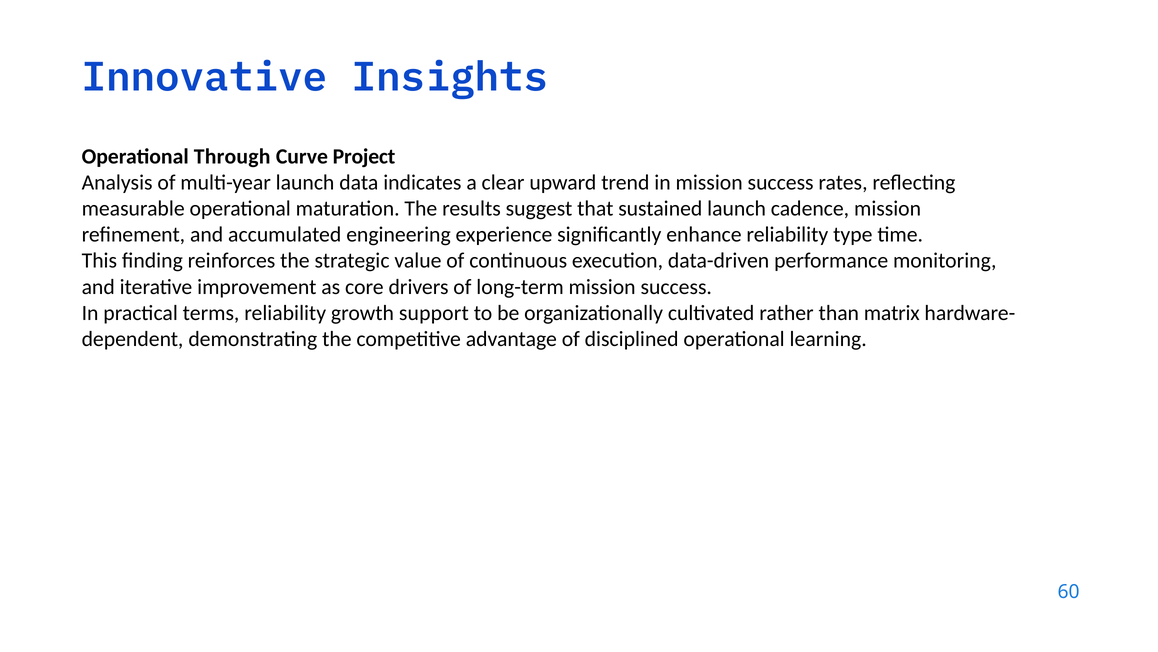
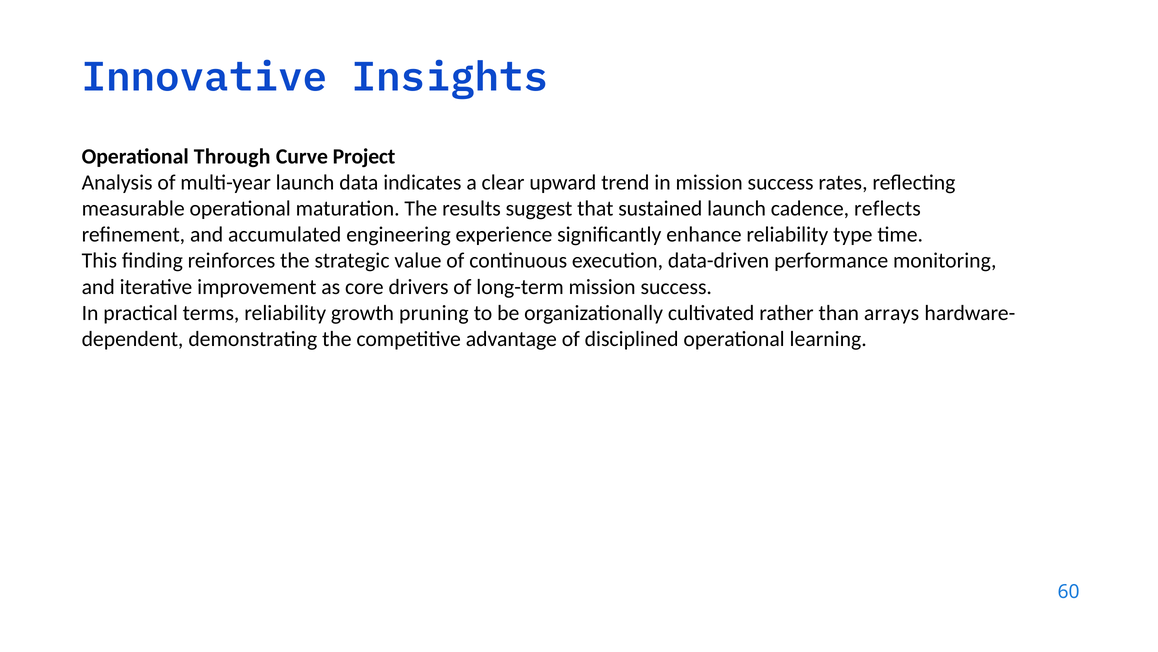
cadence mission: mission -> reflects
support: support -> pruning
matrix: matrix -> arrays
